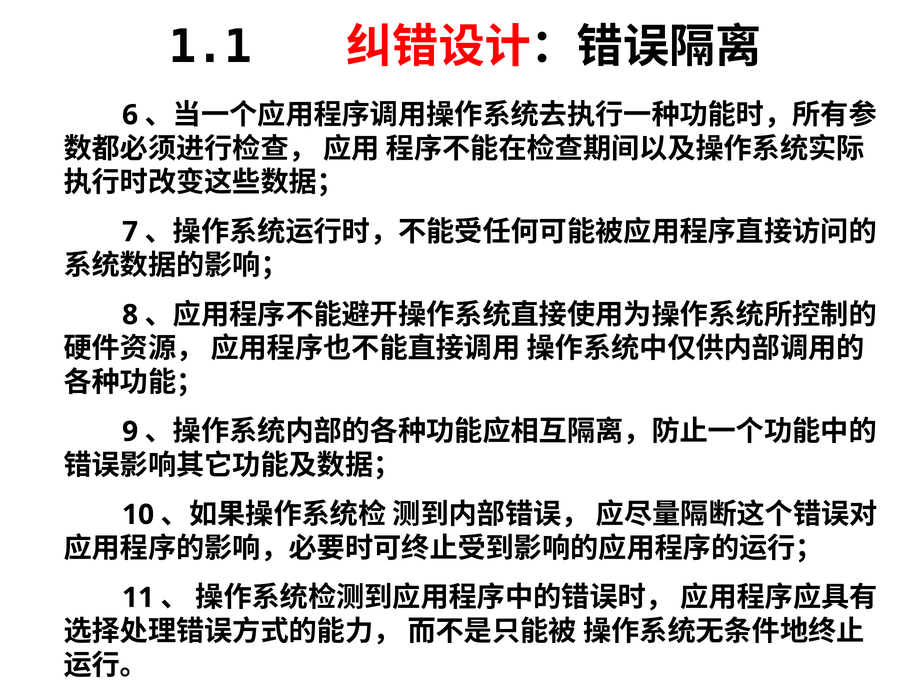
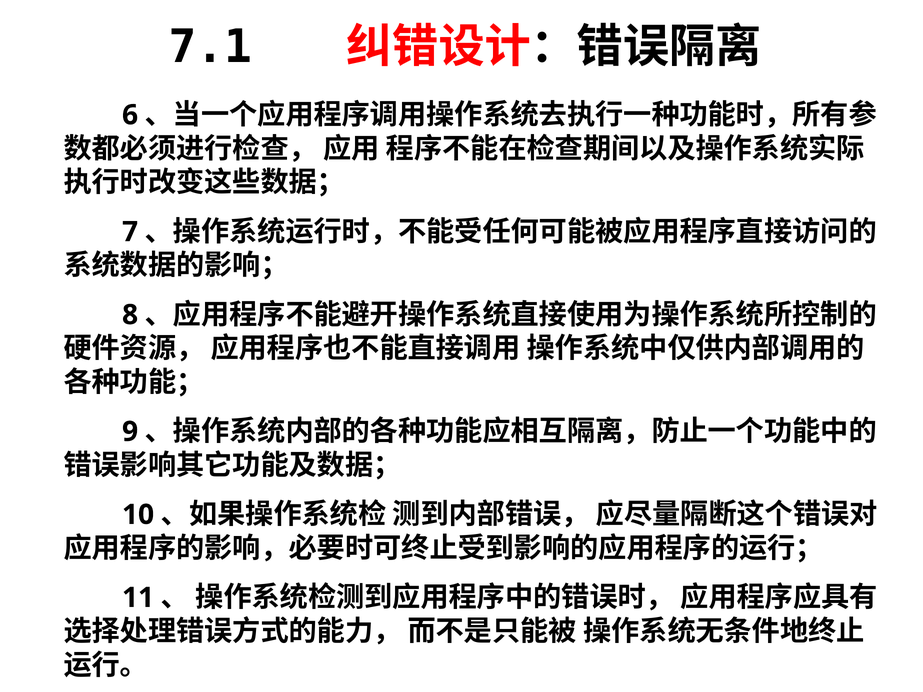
1.1: 1.1 -> 7.1
